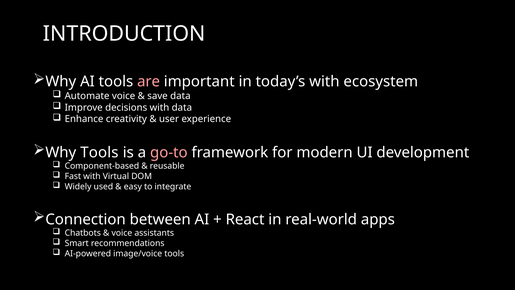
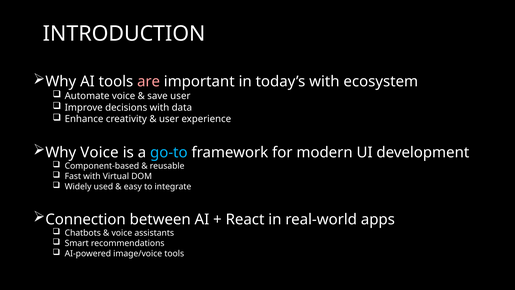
save data: data -> user
Why Tools: Tools -> Voice
go-to colour: pink -> light blue
